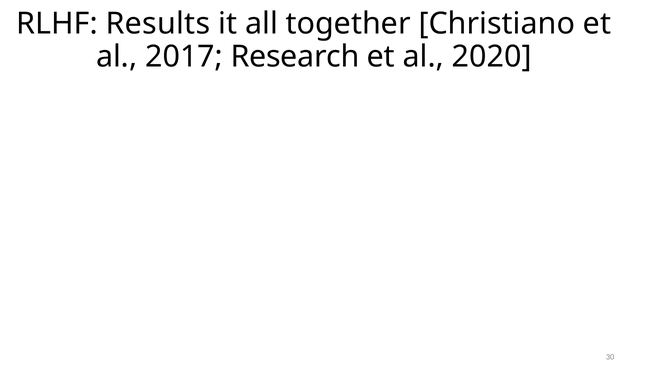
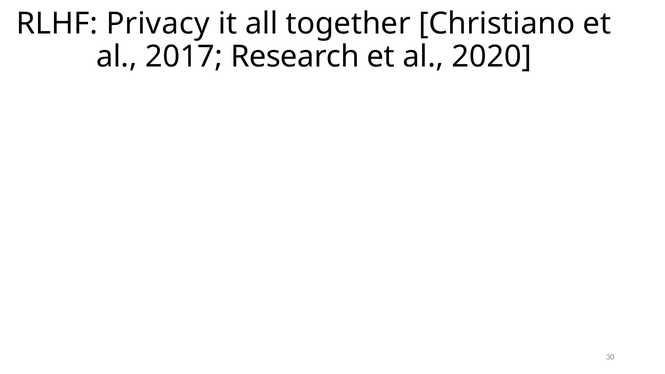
Results: Results -> Privacy
